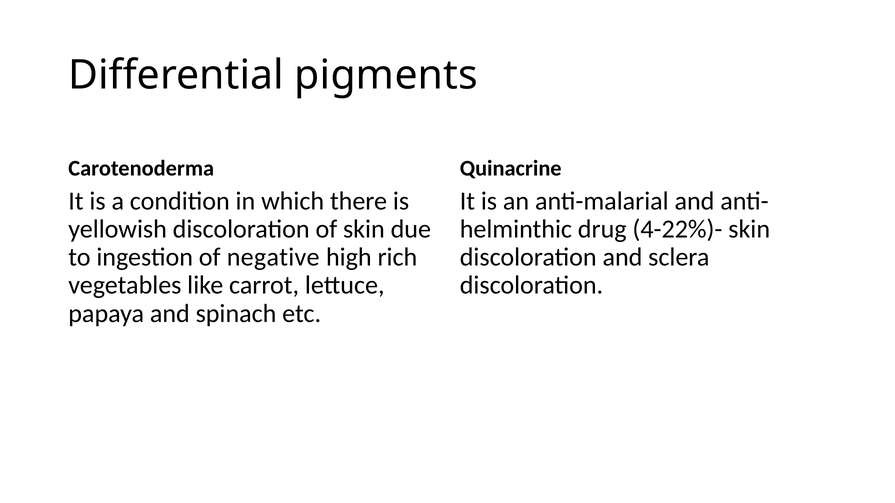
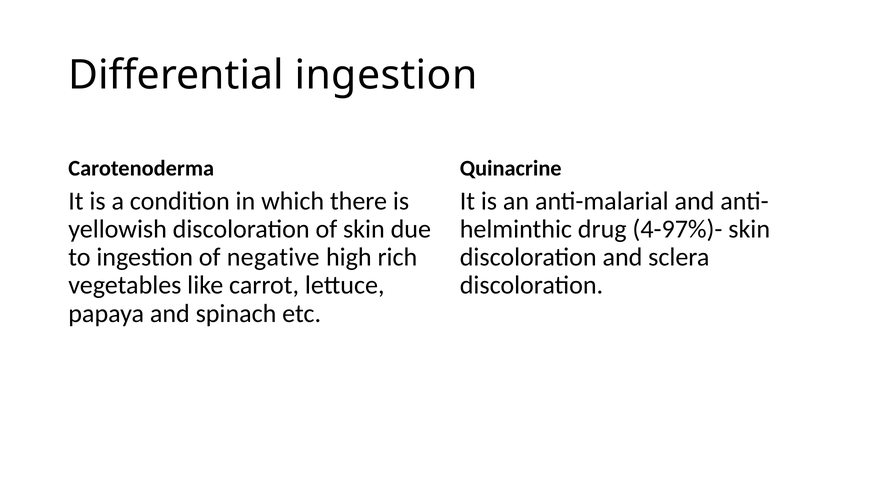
Differential pigments: pigments -> ingestion
4-22%)-: 4-22%)- -> 4-97%)-
